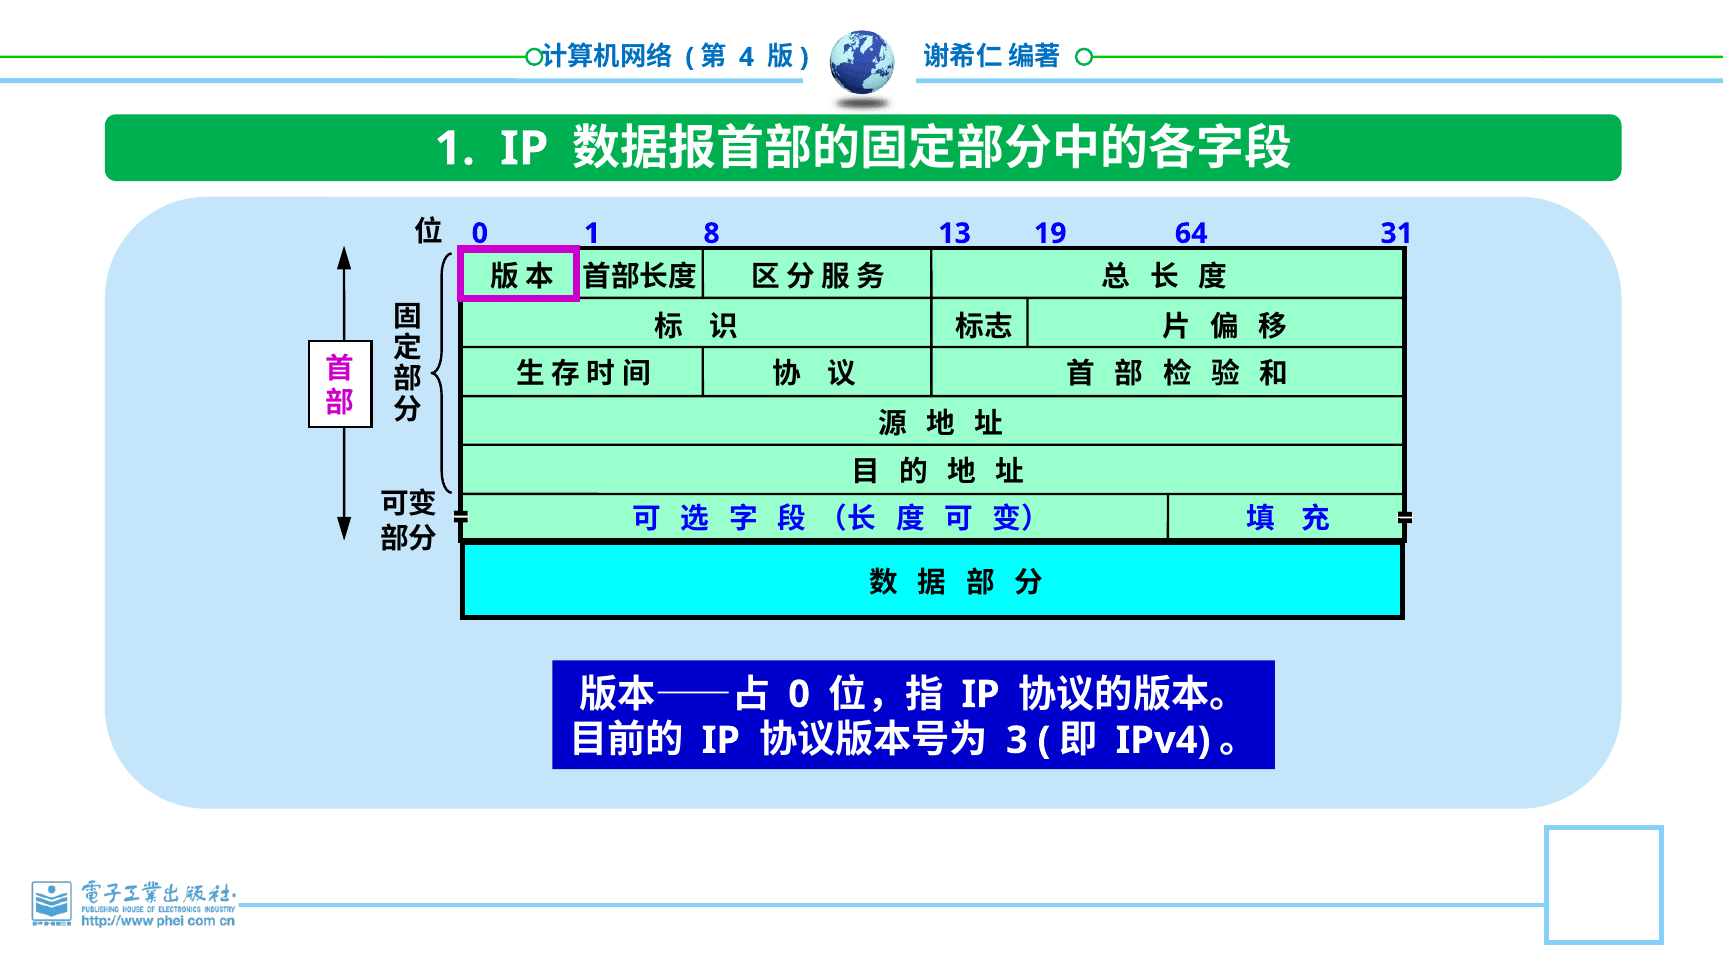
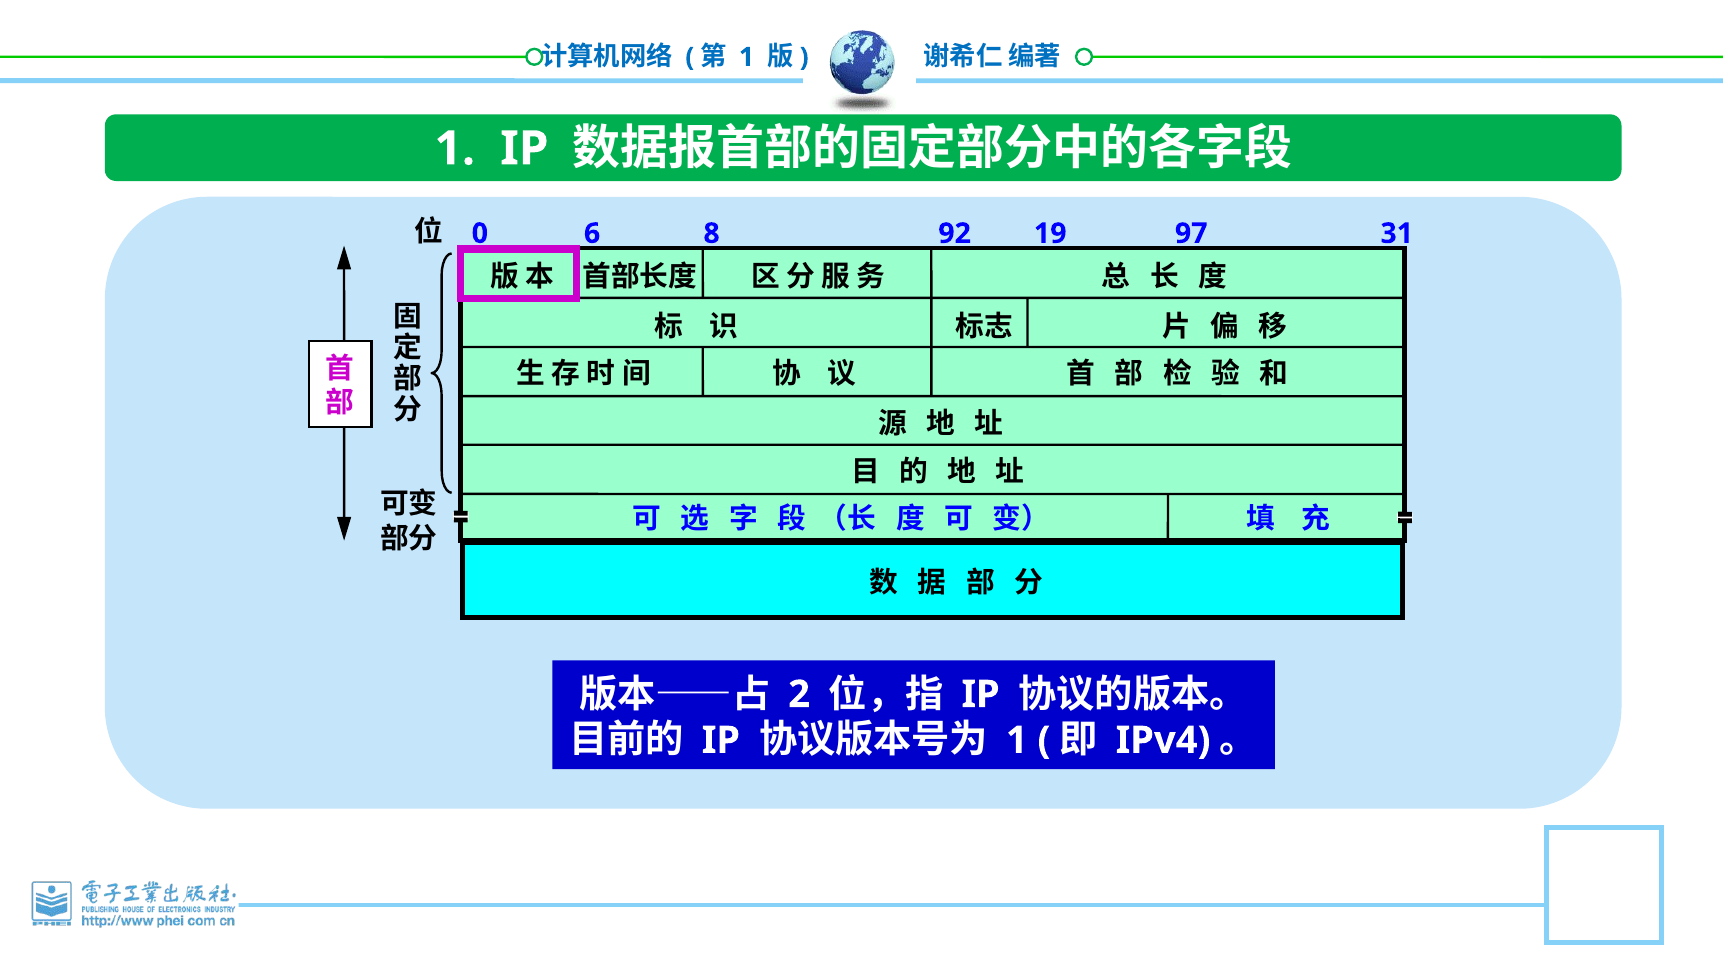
4 at (746, 57): 4 -> 1
1 at (592, 234): 1 -> 6
13: 13 -> 92
64: 64 -> 97
0 at (799, 695): 0 -> 2
3 at (1017, 740): 3 -> 1
